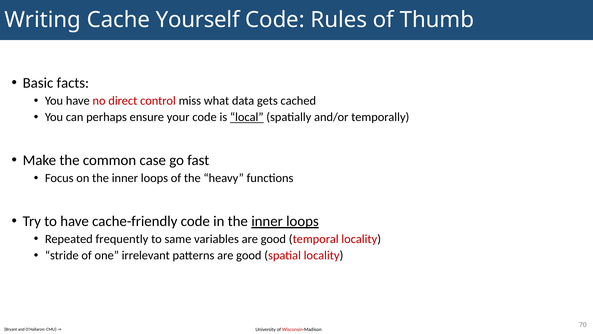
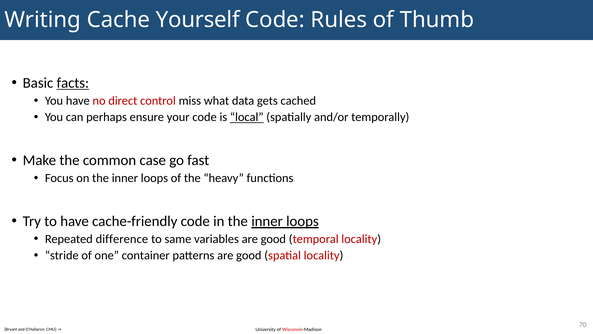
facts underline: none -> present
frequently: frequently -> difference
irrelevant: irrelevant -> container
